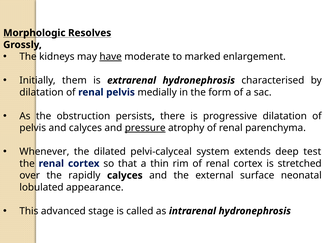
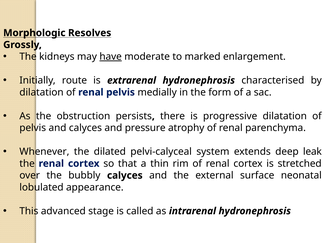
them: them -> route
pressure underline: present -> none
test: test -> leak
rapidly: rapidly -> bubbly
